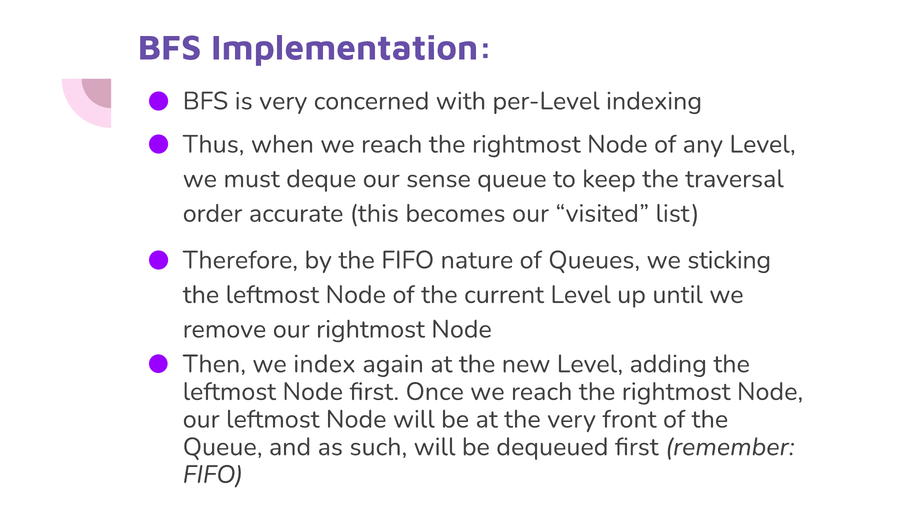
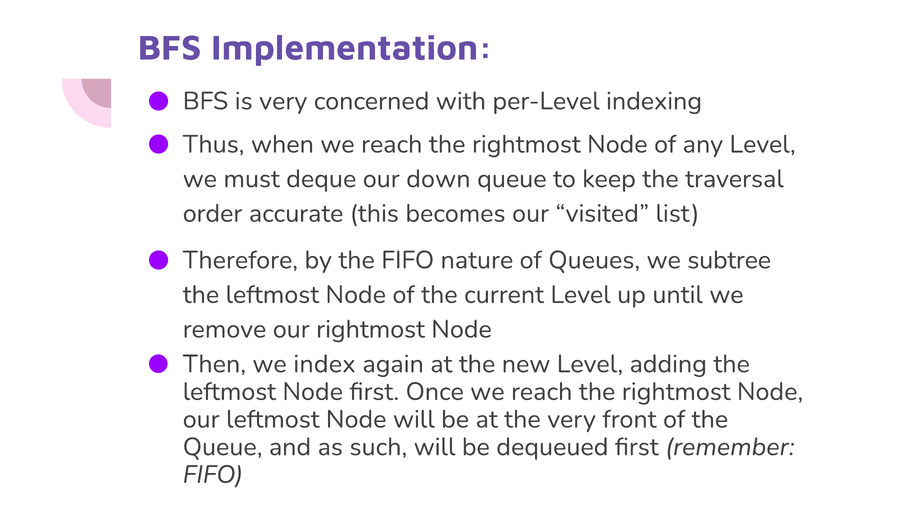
sense: sense -> down
sticking: sticking -> subtree
